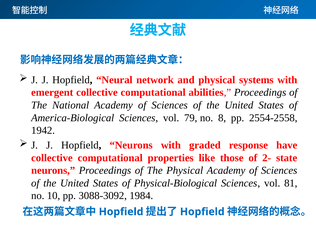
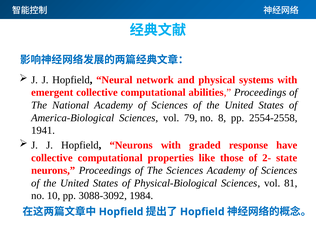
1942: 1942 -> 1941
The Physical: Physical -> Sciences
